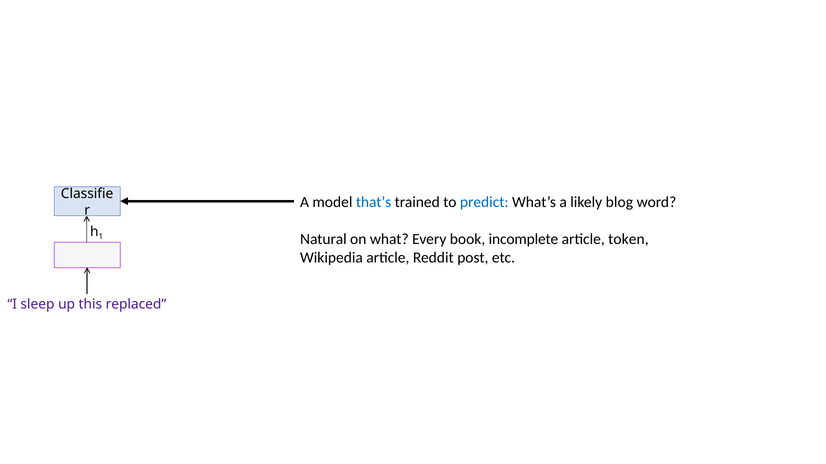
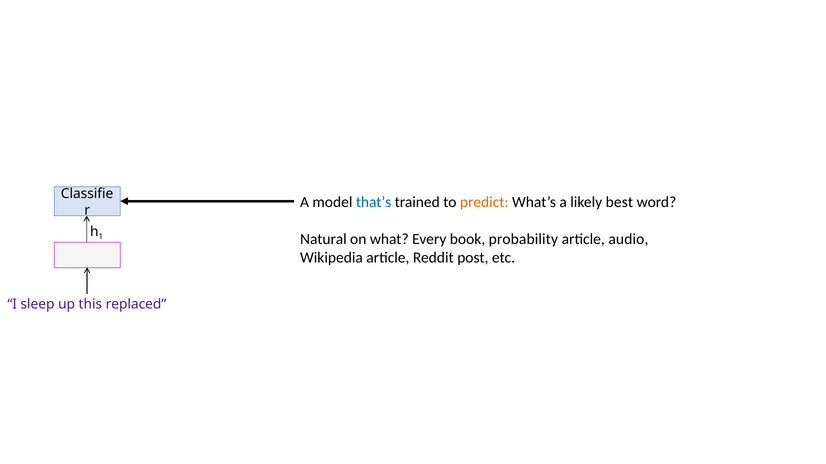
predict colour: blue -> orange
blog: blog -> best
incomplete: incomplete -> probability
token: token -> audio
